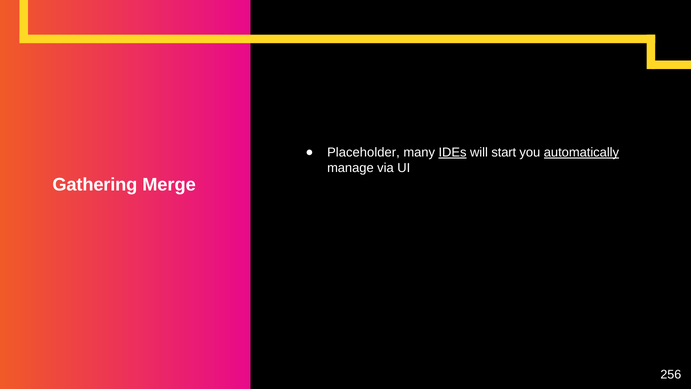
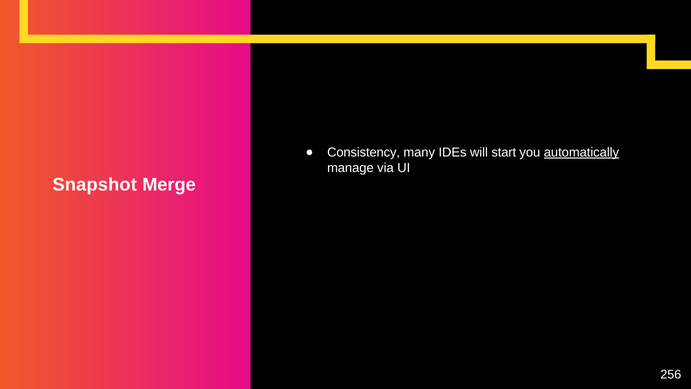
Placeholder: Placeholder -> Consistency
IDEs underline: present -> none
Gathering: Gathering -> Snapshot
